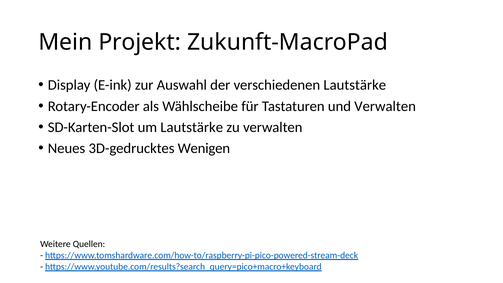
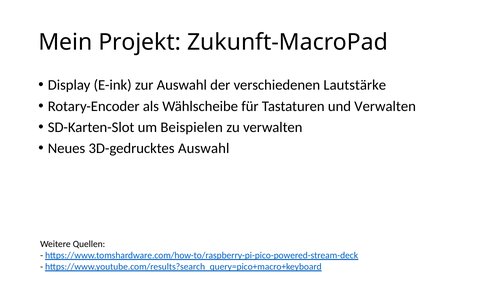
um Lautstärke: Lautstärke -> Beispielen
3D-gedrucktes Wenigen: Wenigen -> Auswahl
